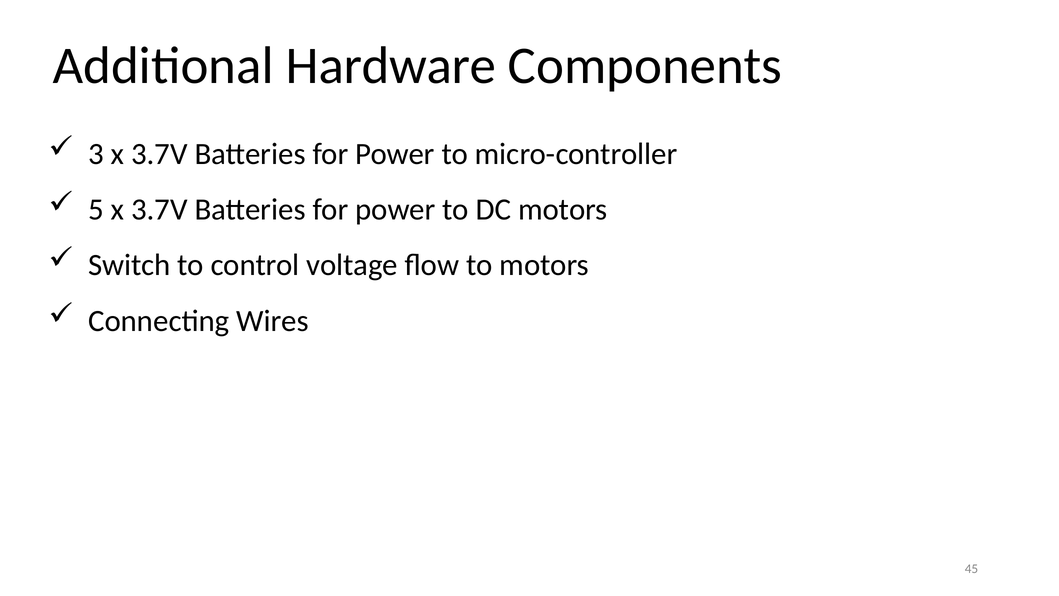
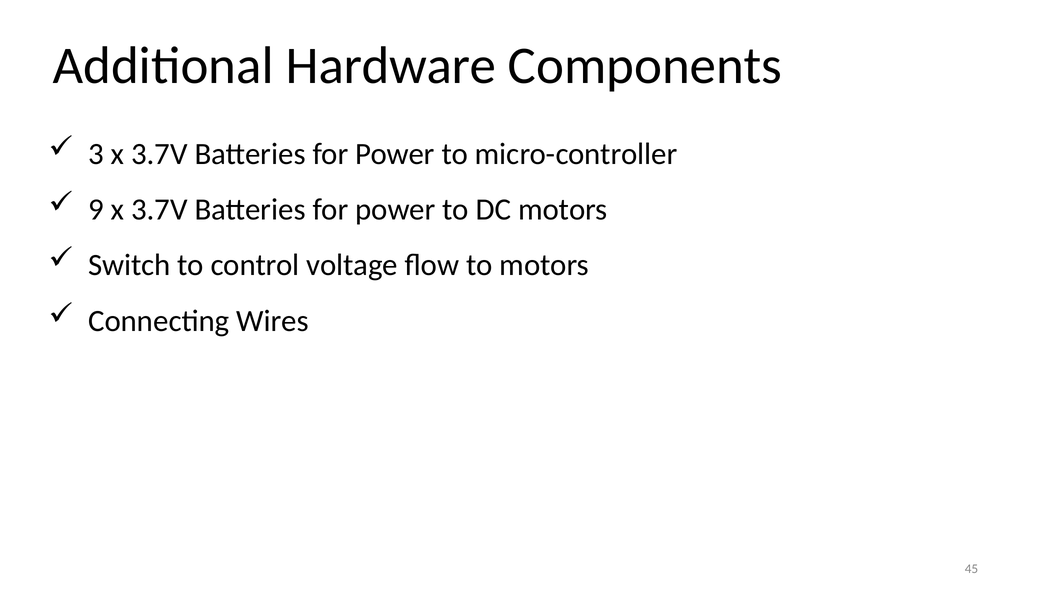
5: 5 -> 9
